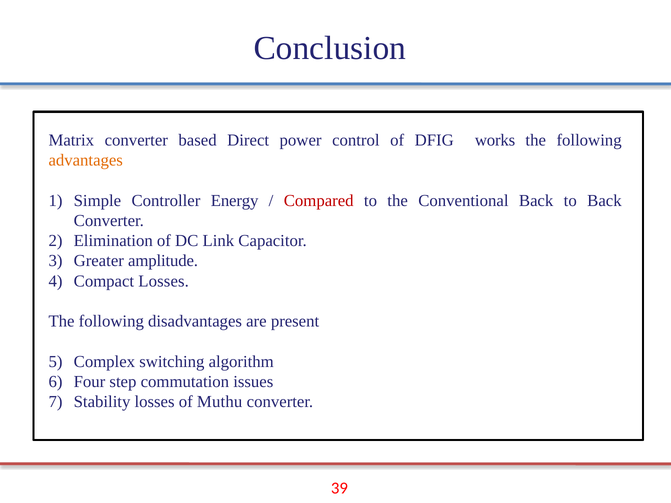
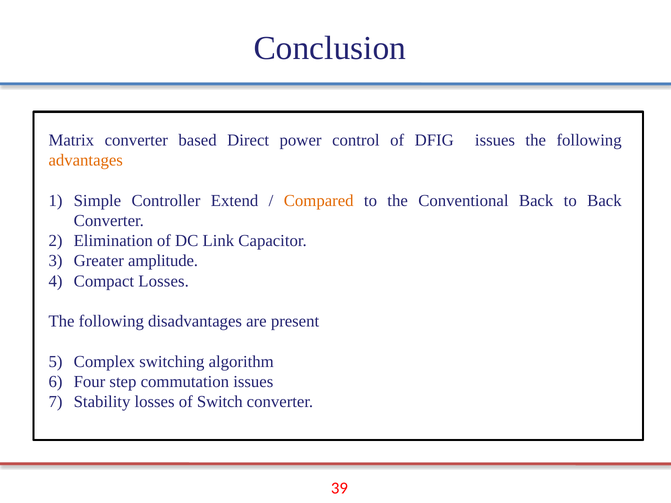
DFIG works: works -> issues
Energy: Energy -> Extend
Compared colour: red -> orange
Muthu: Muthu -> Switch
